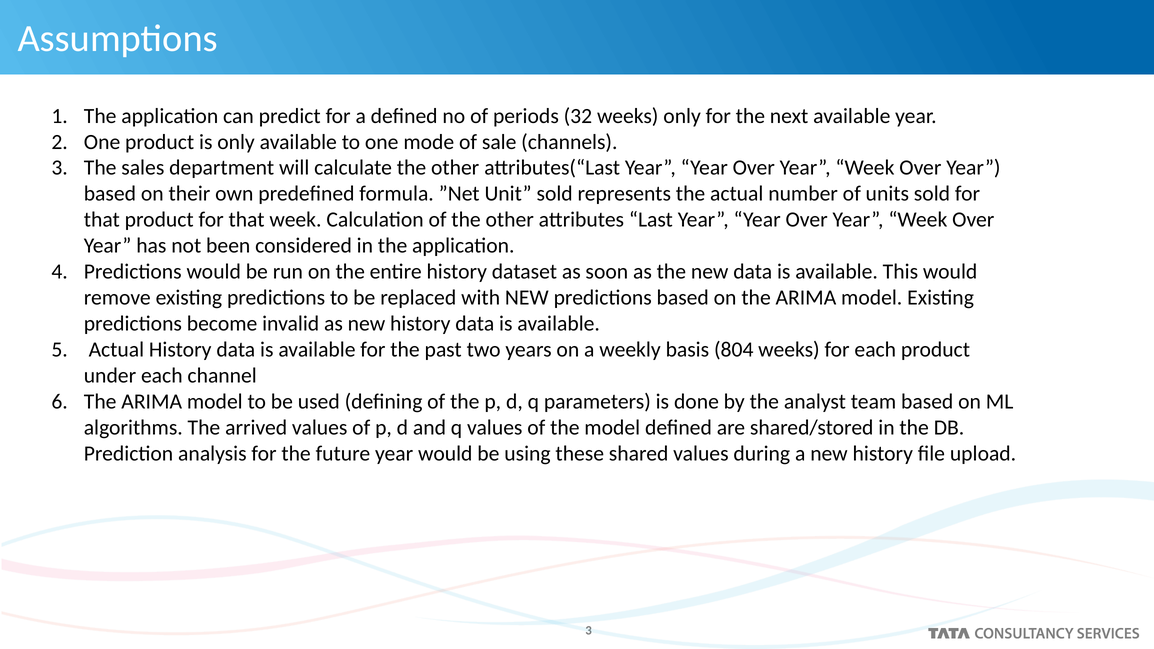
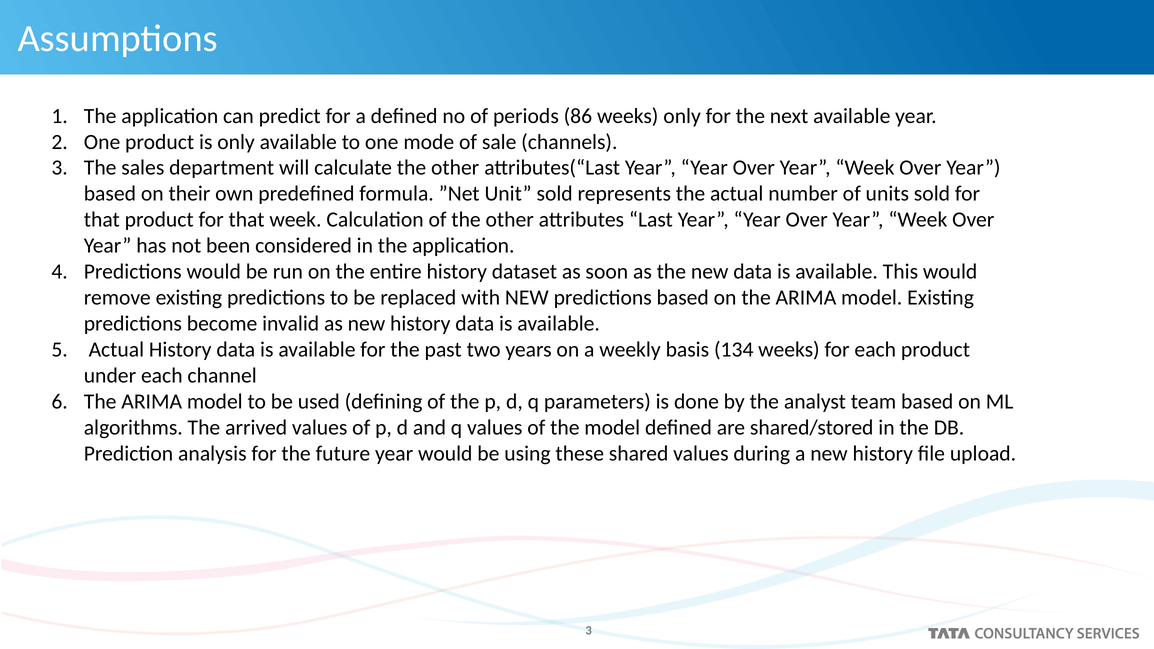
32: 32 -> 86
804: 804 -> 134
